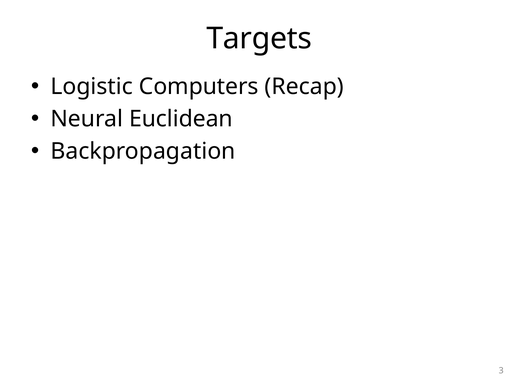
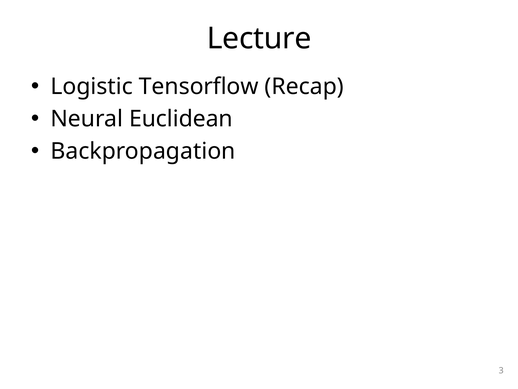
Targets: Targets -> Lecture
Computers: Computers -> Tensorflow
